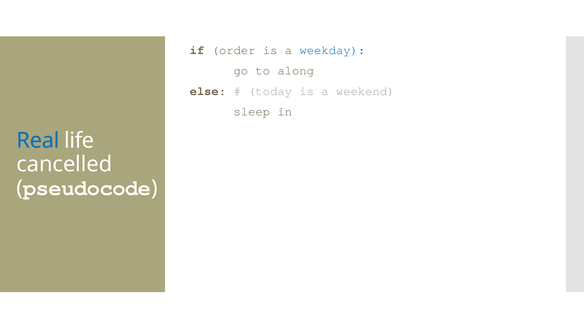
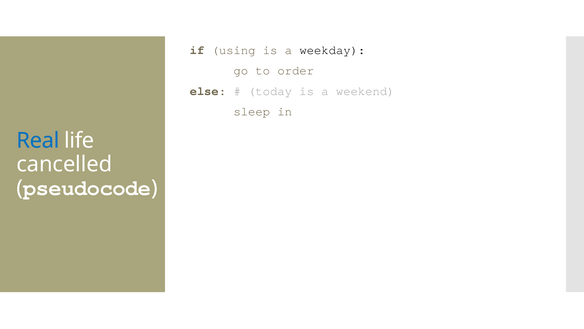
order: order -> using
weekday colour: blue -> black
along: along -> order
